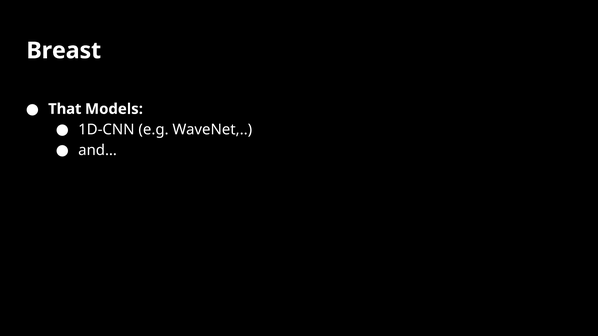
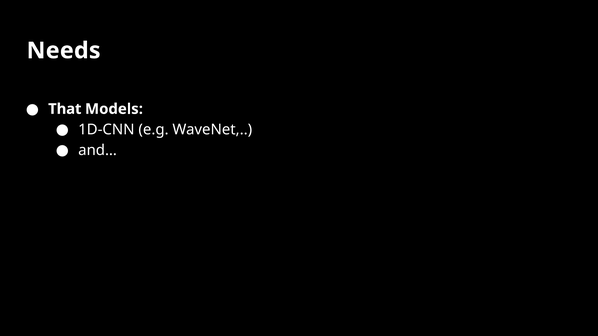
Breast: Breast -> Needs
